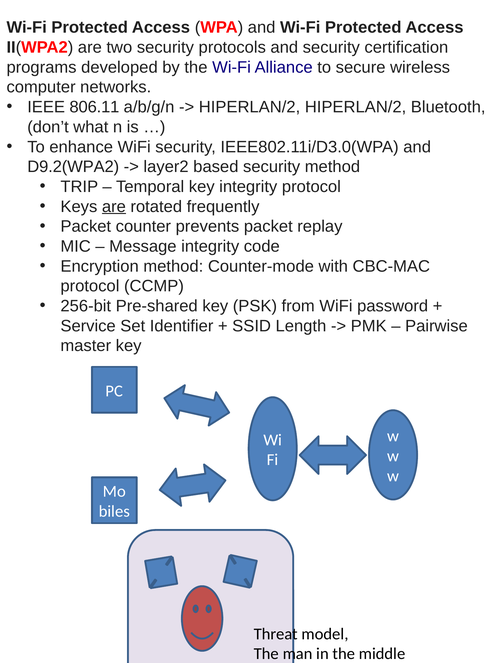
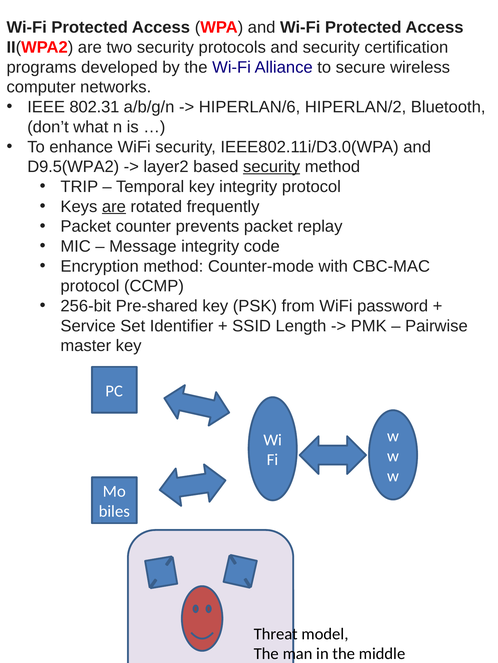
806.11: 806.11 -> 802.31
HIPERLAN/2 at (249, 107): HIPERLAN/2 -> HIPERLAN/6
D9.2(WPA2: D9.2(WPA2 -> D9.5(WPA2
security at (272, 167) underline: none -> present
